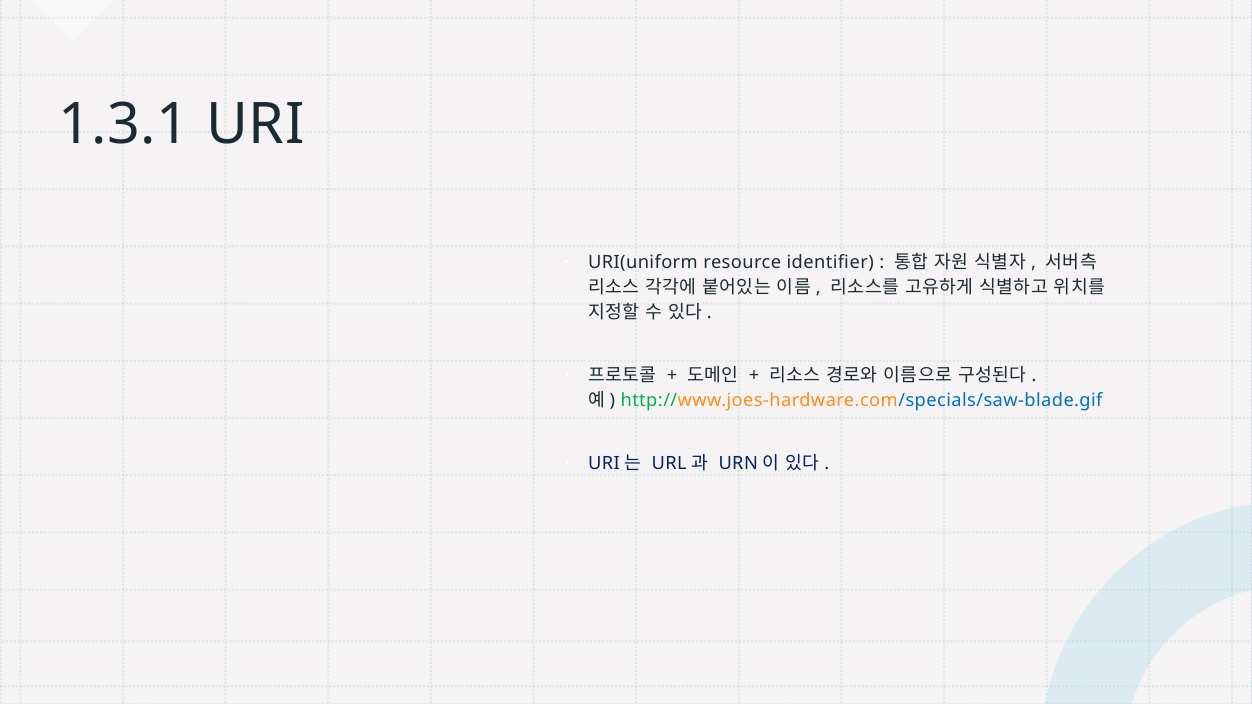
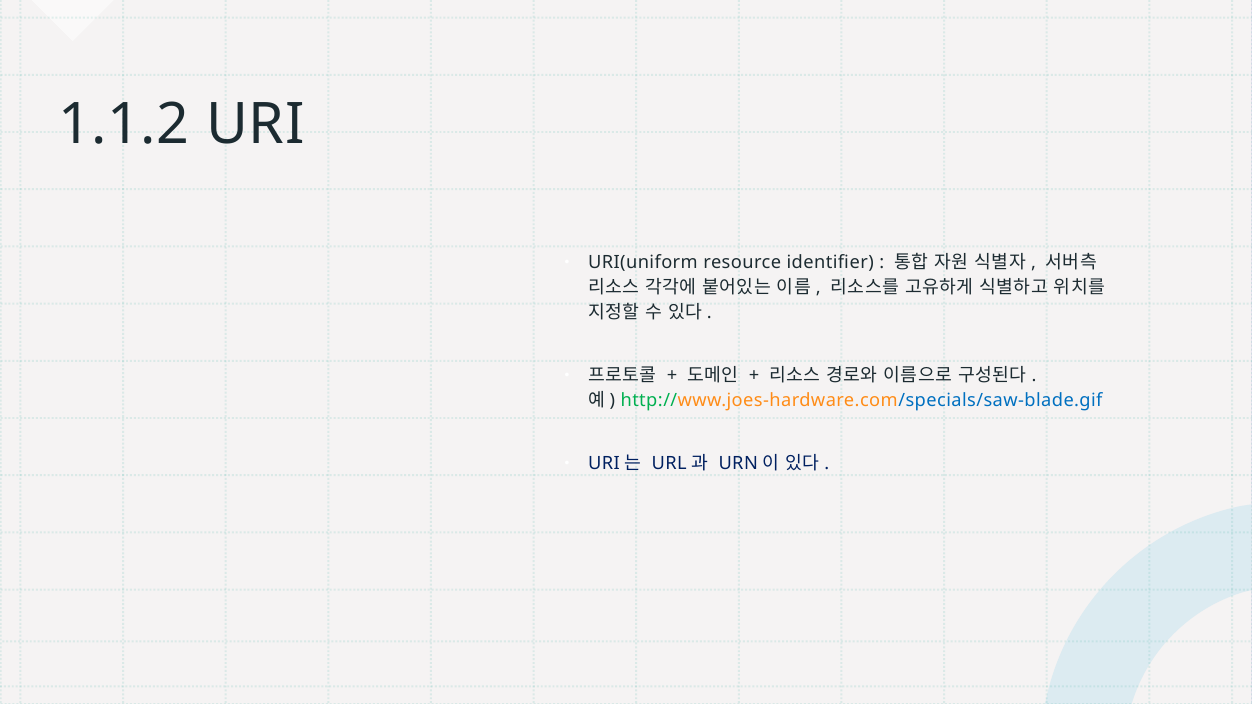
1.3.1: 1.3.1 -> 1.1.2
